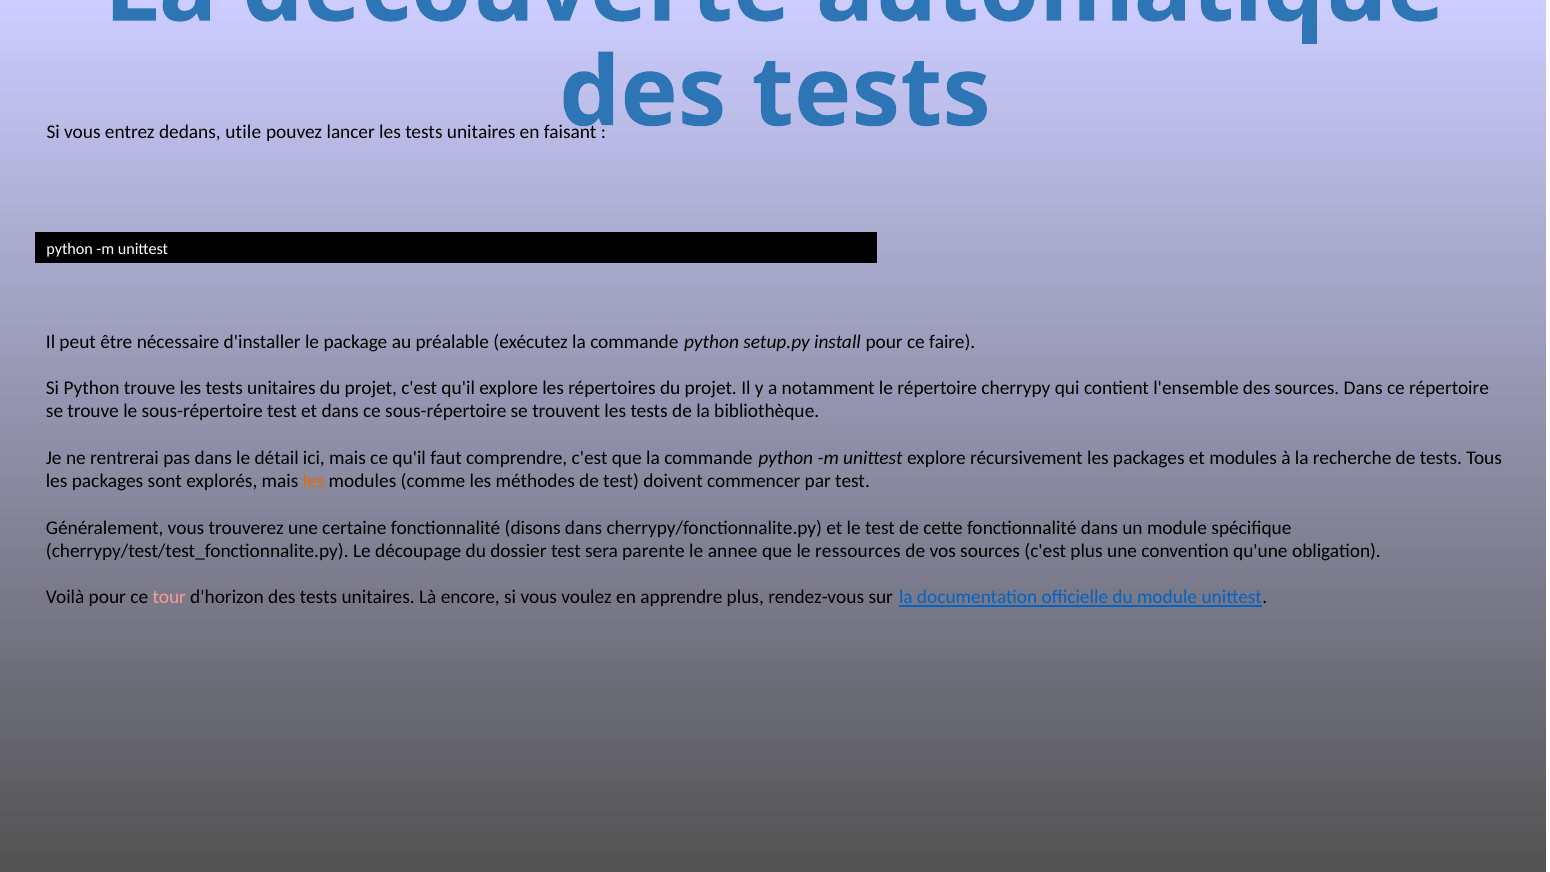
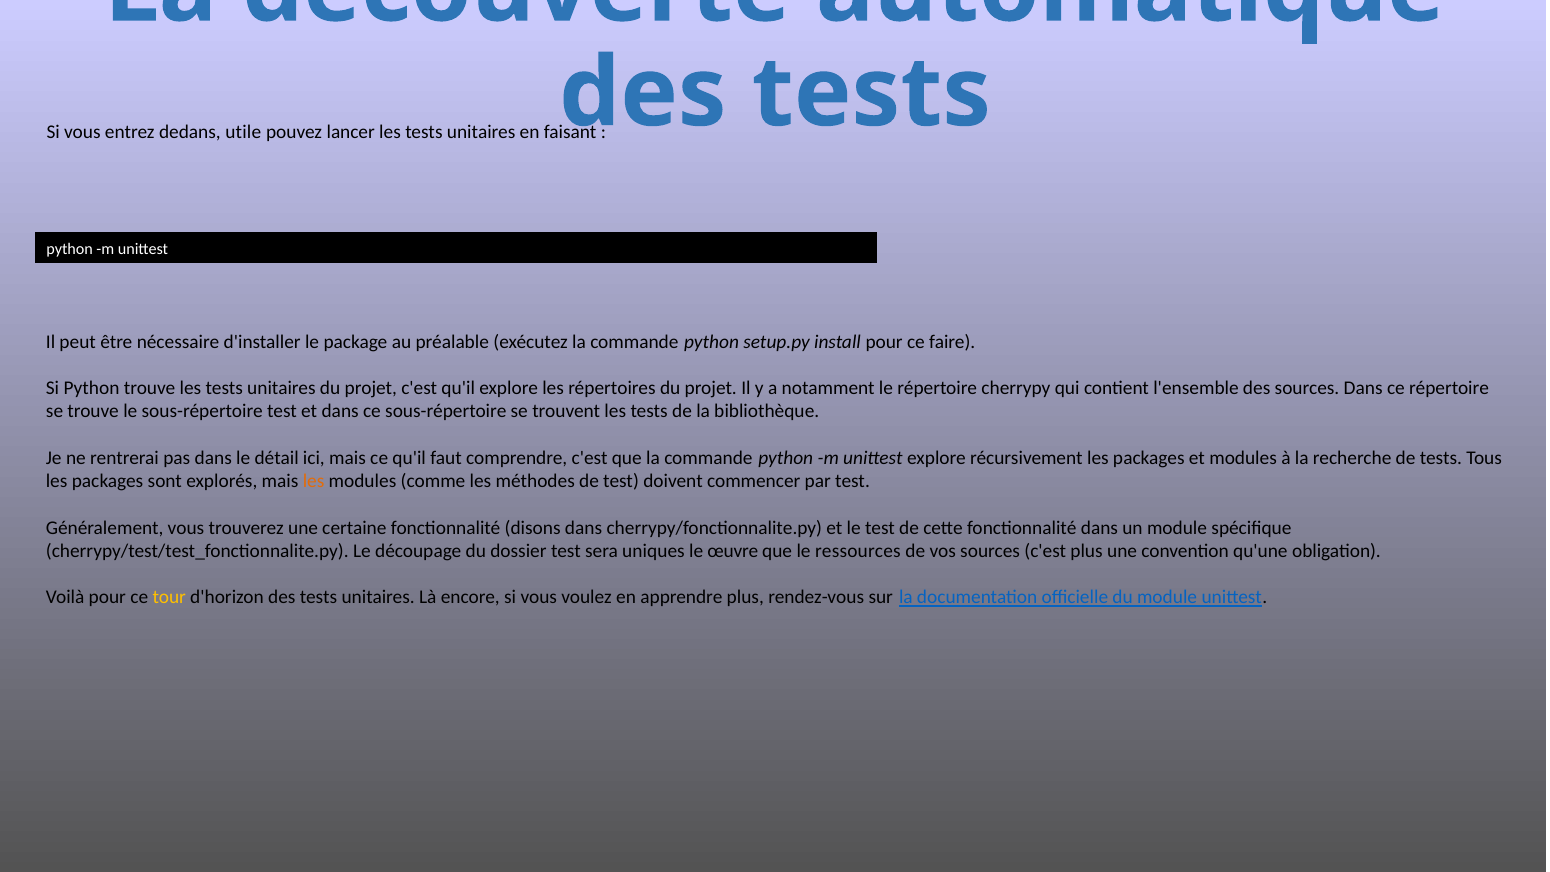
parente: parente -> uniques
annee: annee -> œuvre
tour colour: pink -> yellow
